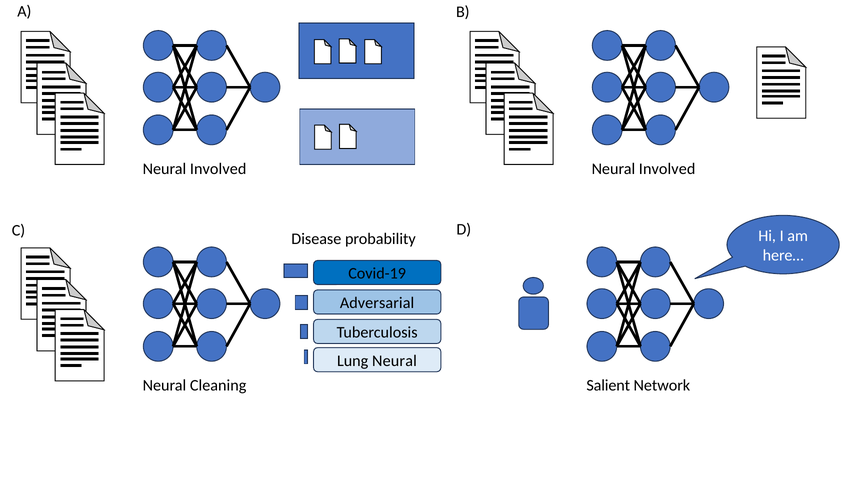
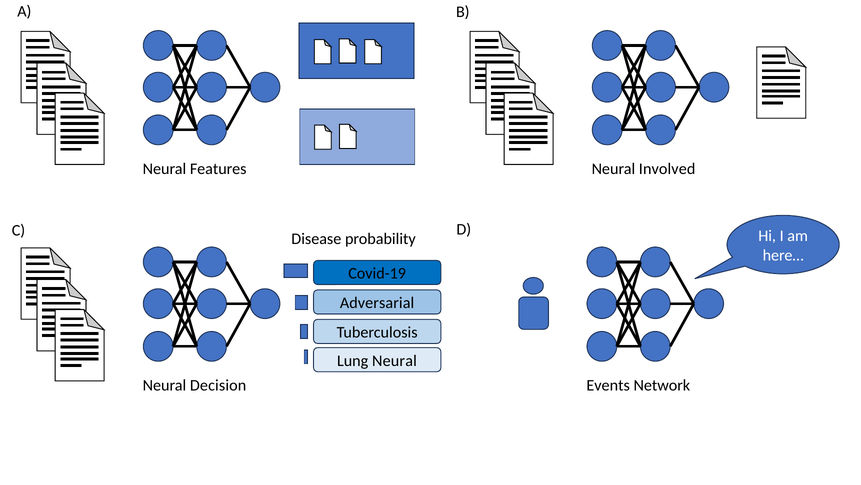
Involved at (218, 168): Involved -> Features
Cleaning: Cleaning -> Decision
Salient: Salient -> Events
